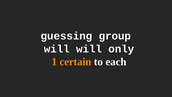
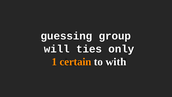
will will: will -> ties
each: each -> with
